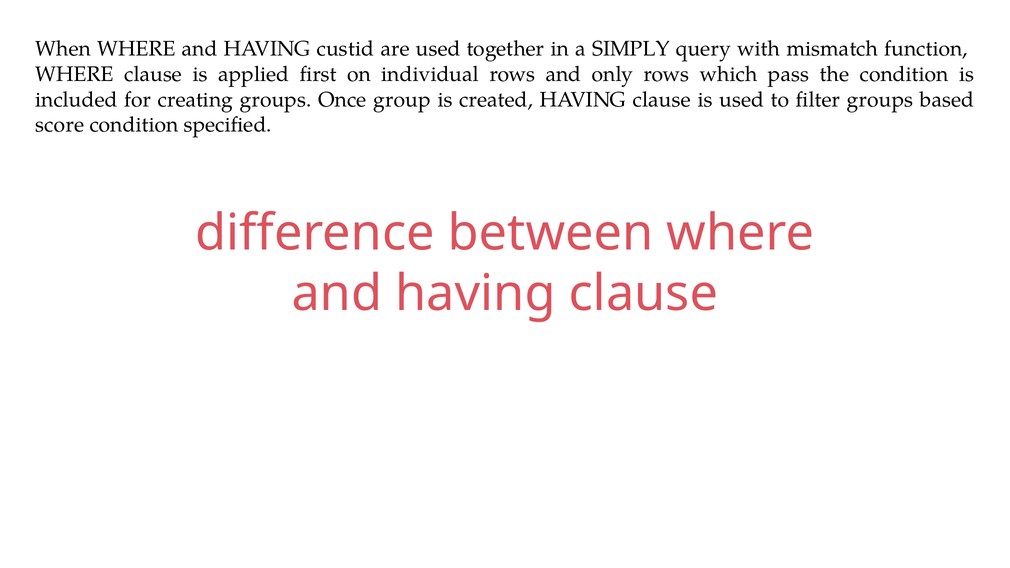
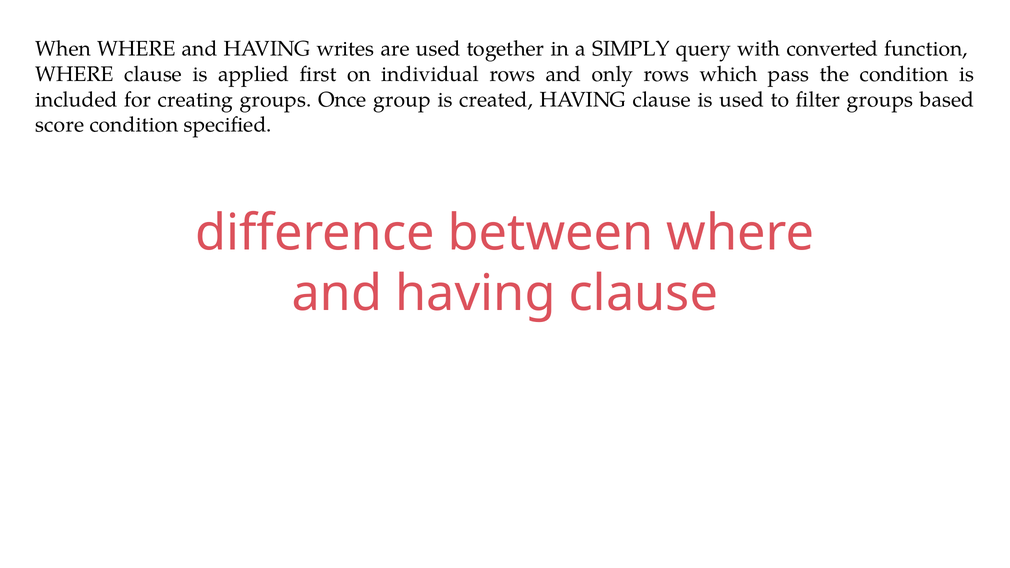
custid: custid -> writes
mismatch: mismatch -> converted
